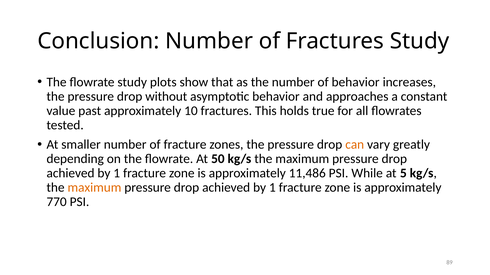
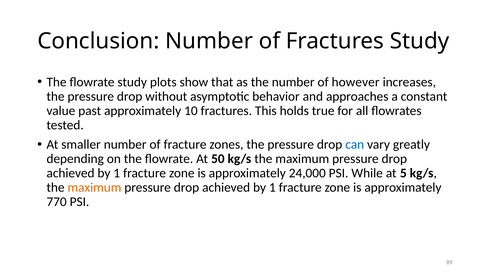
of behavior: behavior -> however
can colour: orange -> blue
11,486: 11,486 -> 24,000
